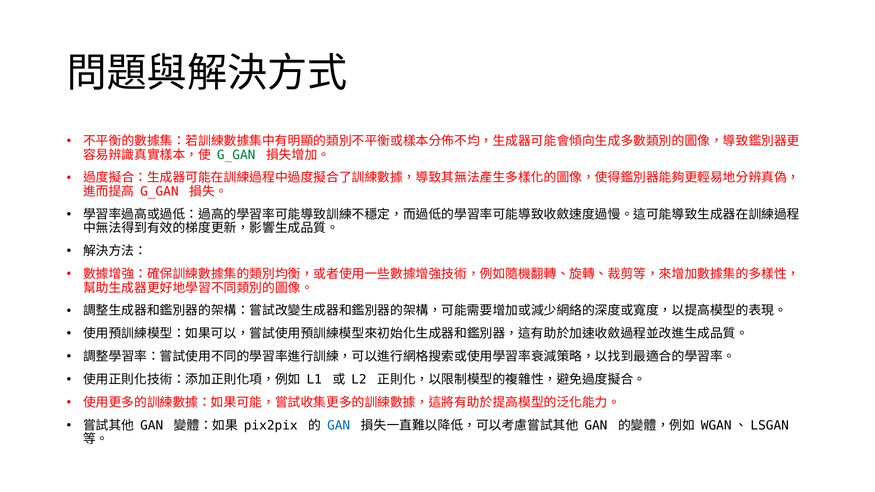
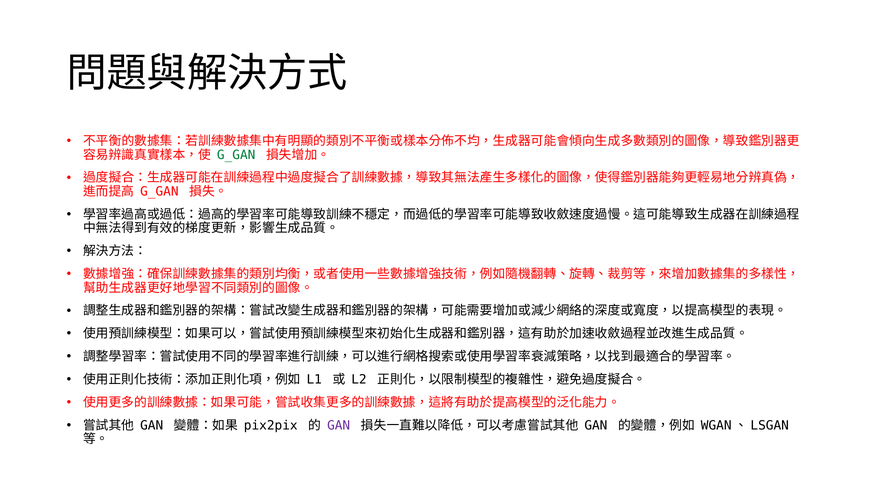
GAN at (339, 425) colour: blue -> purple
